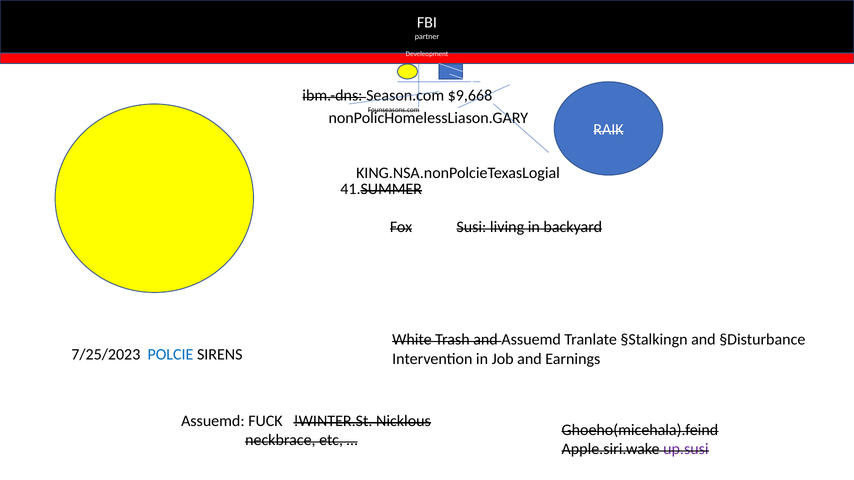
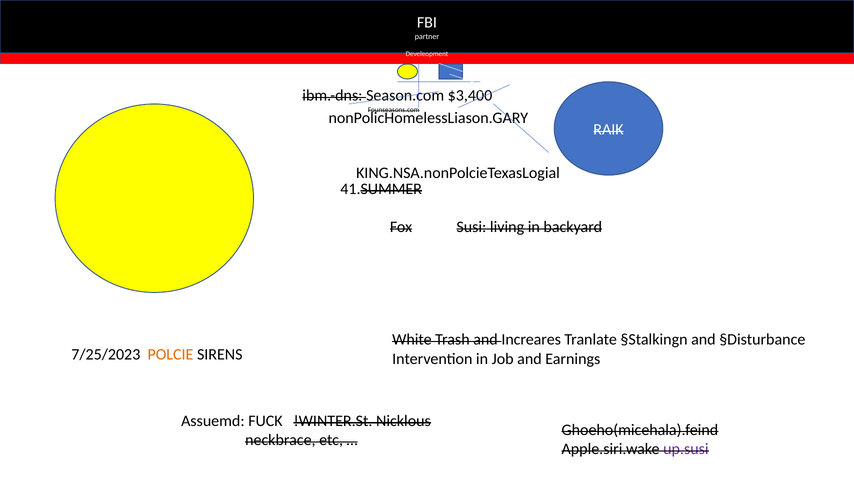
$9,668: $9,668 -> $3,400
and Assuemd: Assuemd -> Increares
POLCIE colour: blue -> orange
